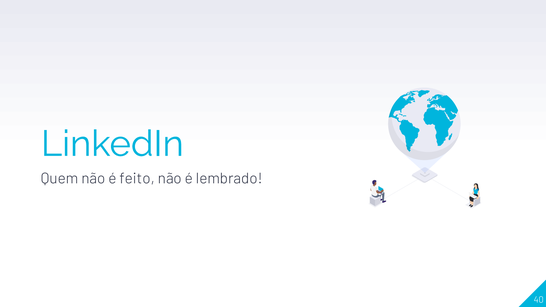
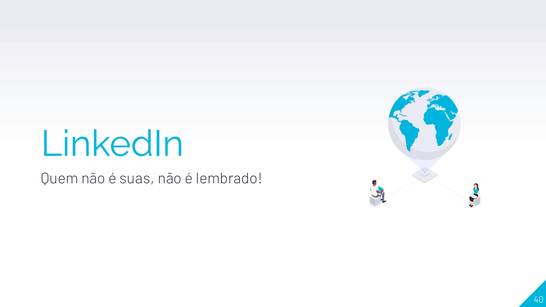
feito: feito -> suas
